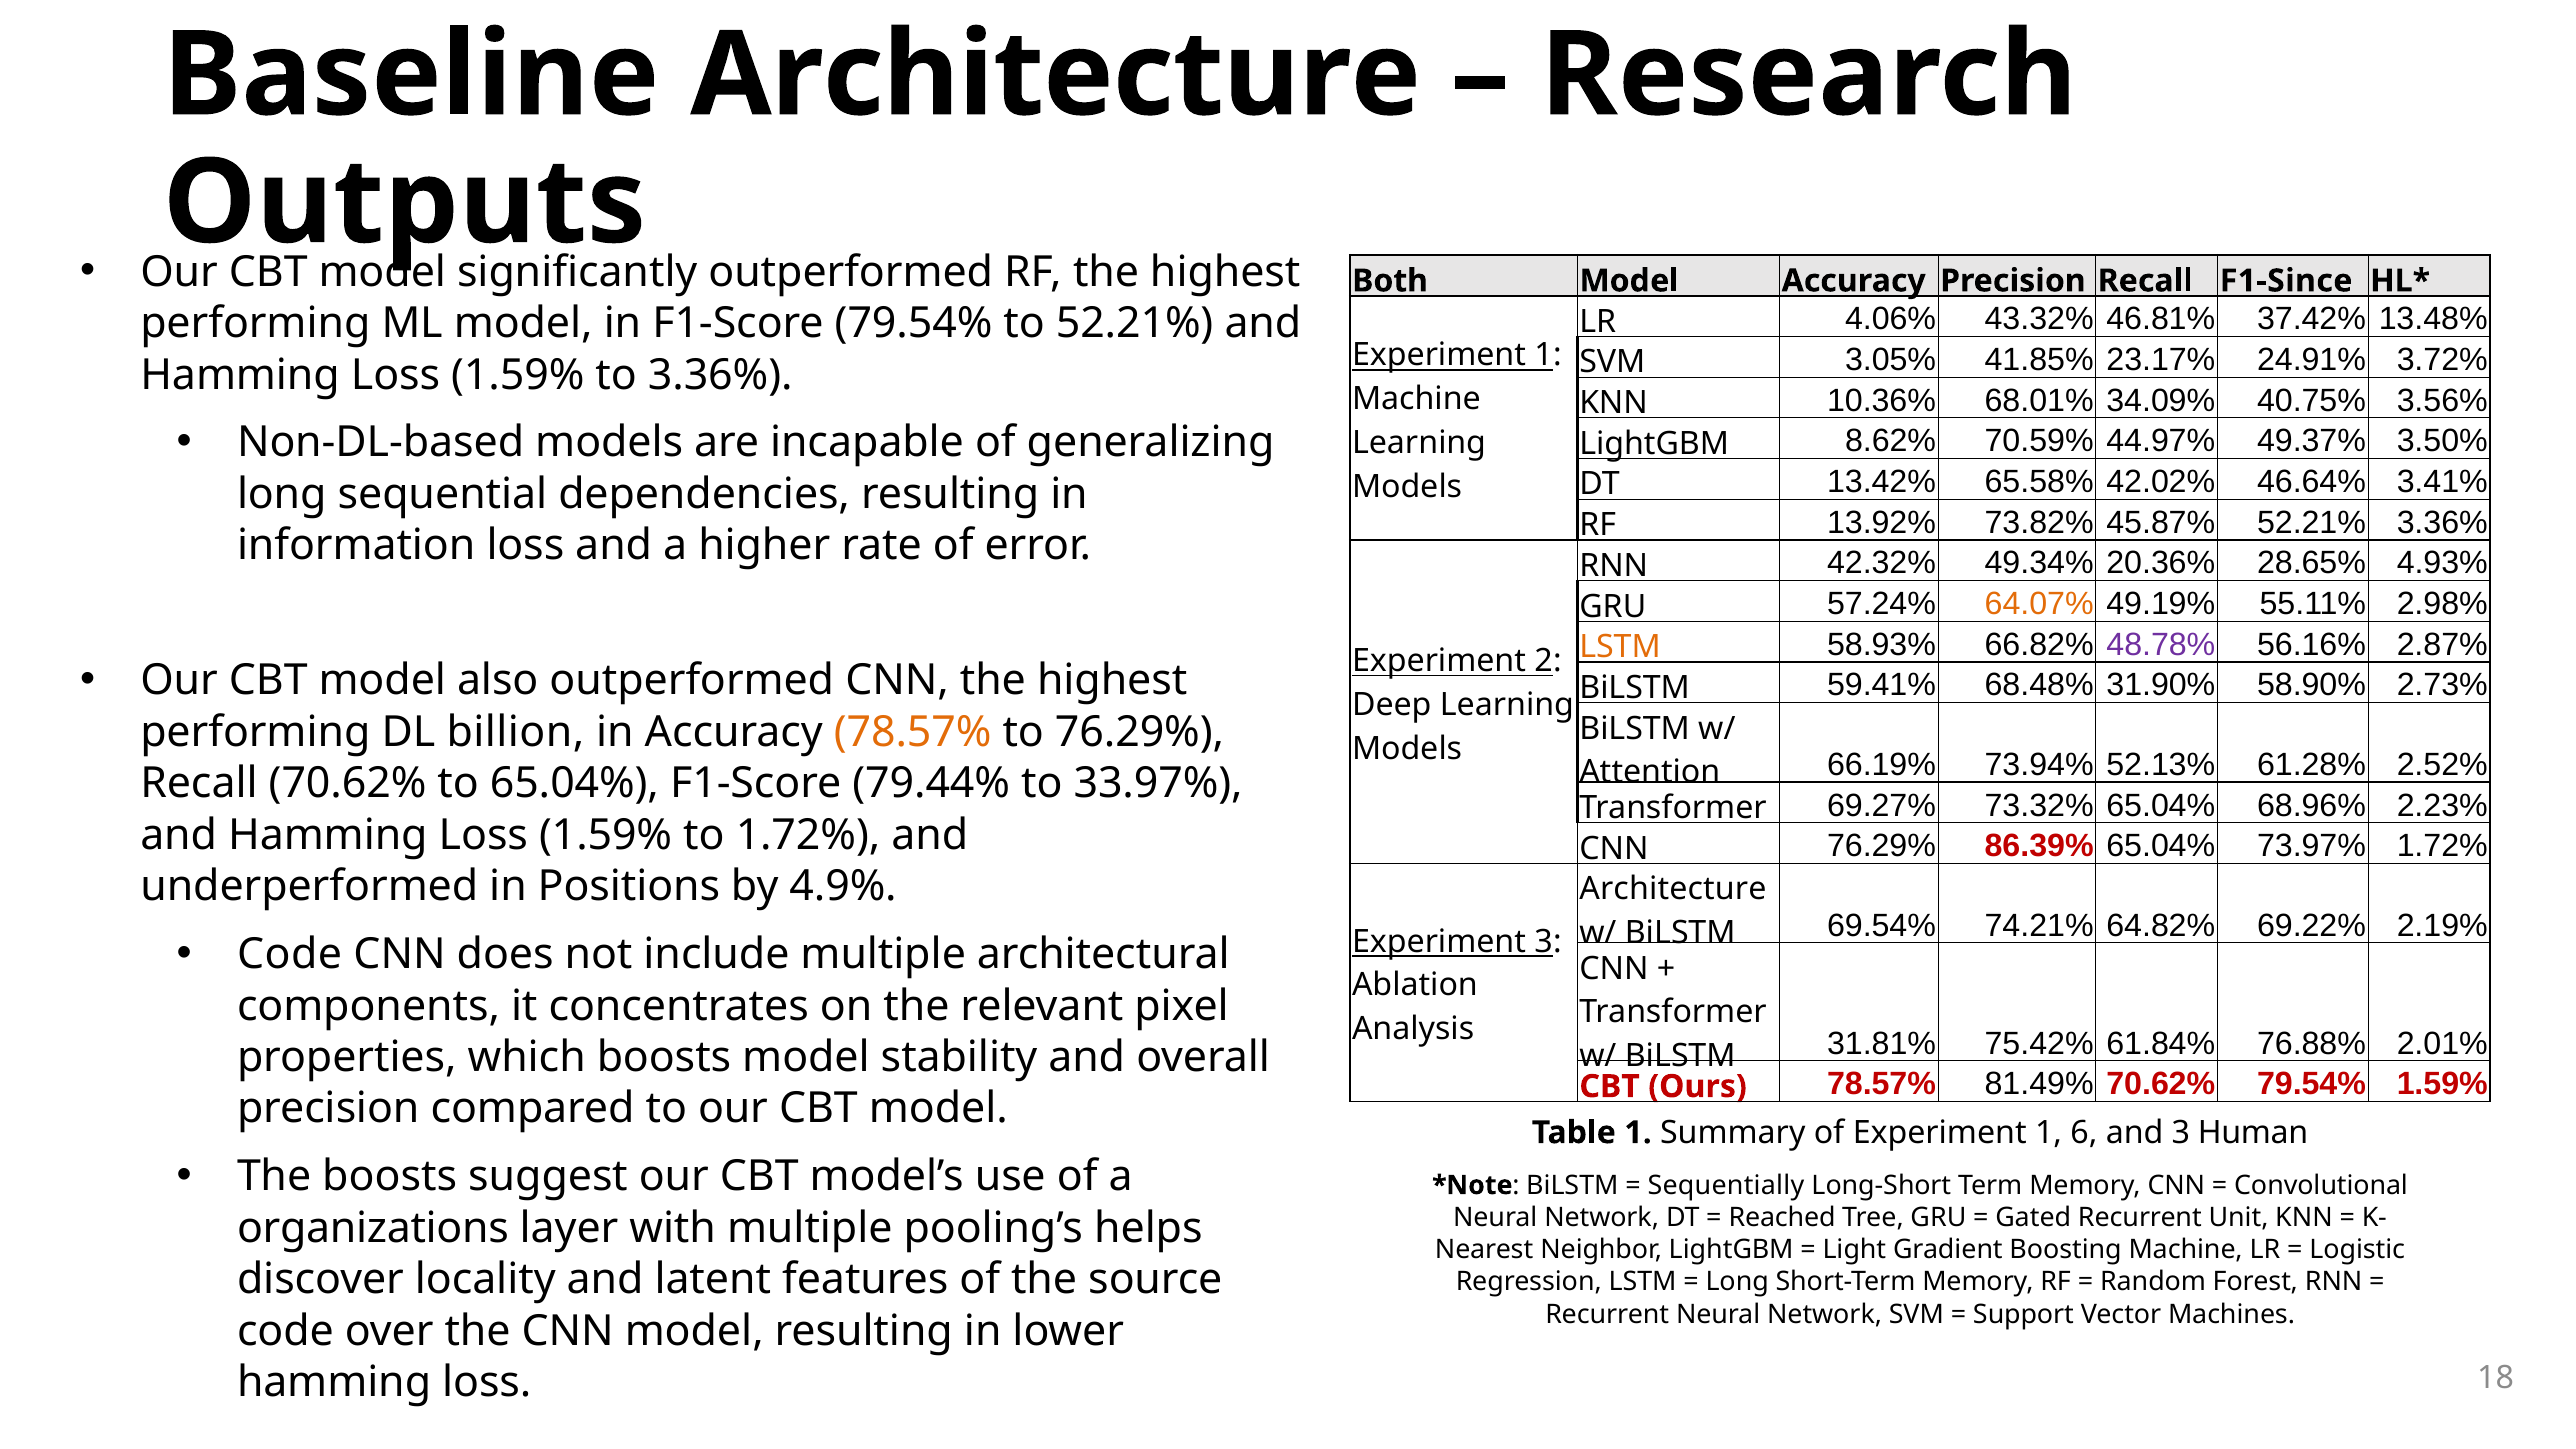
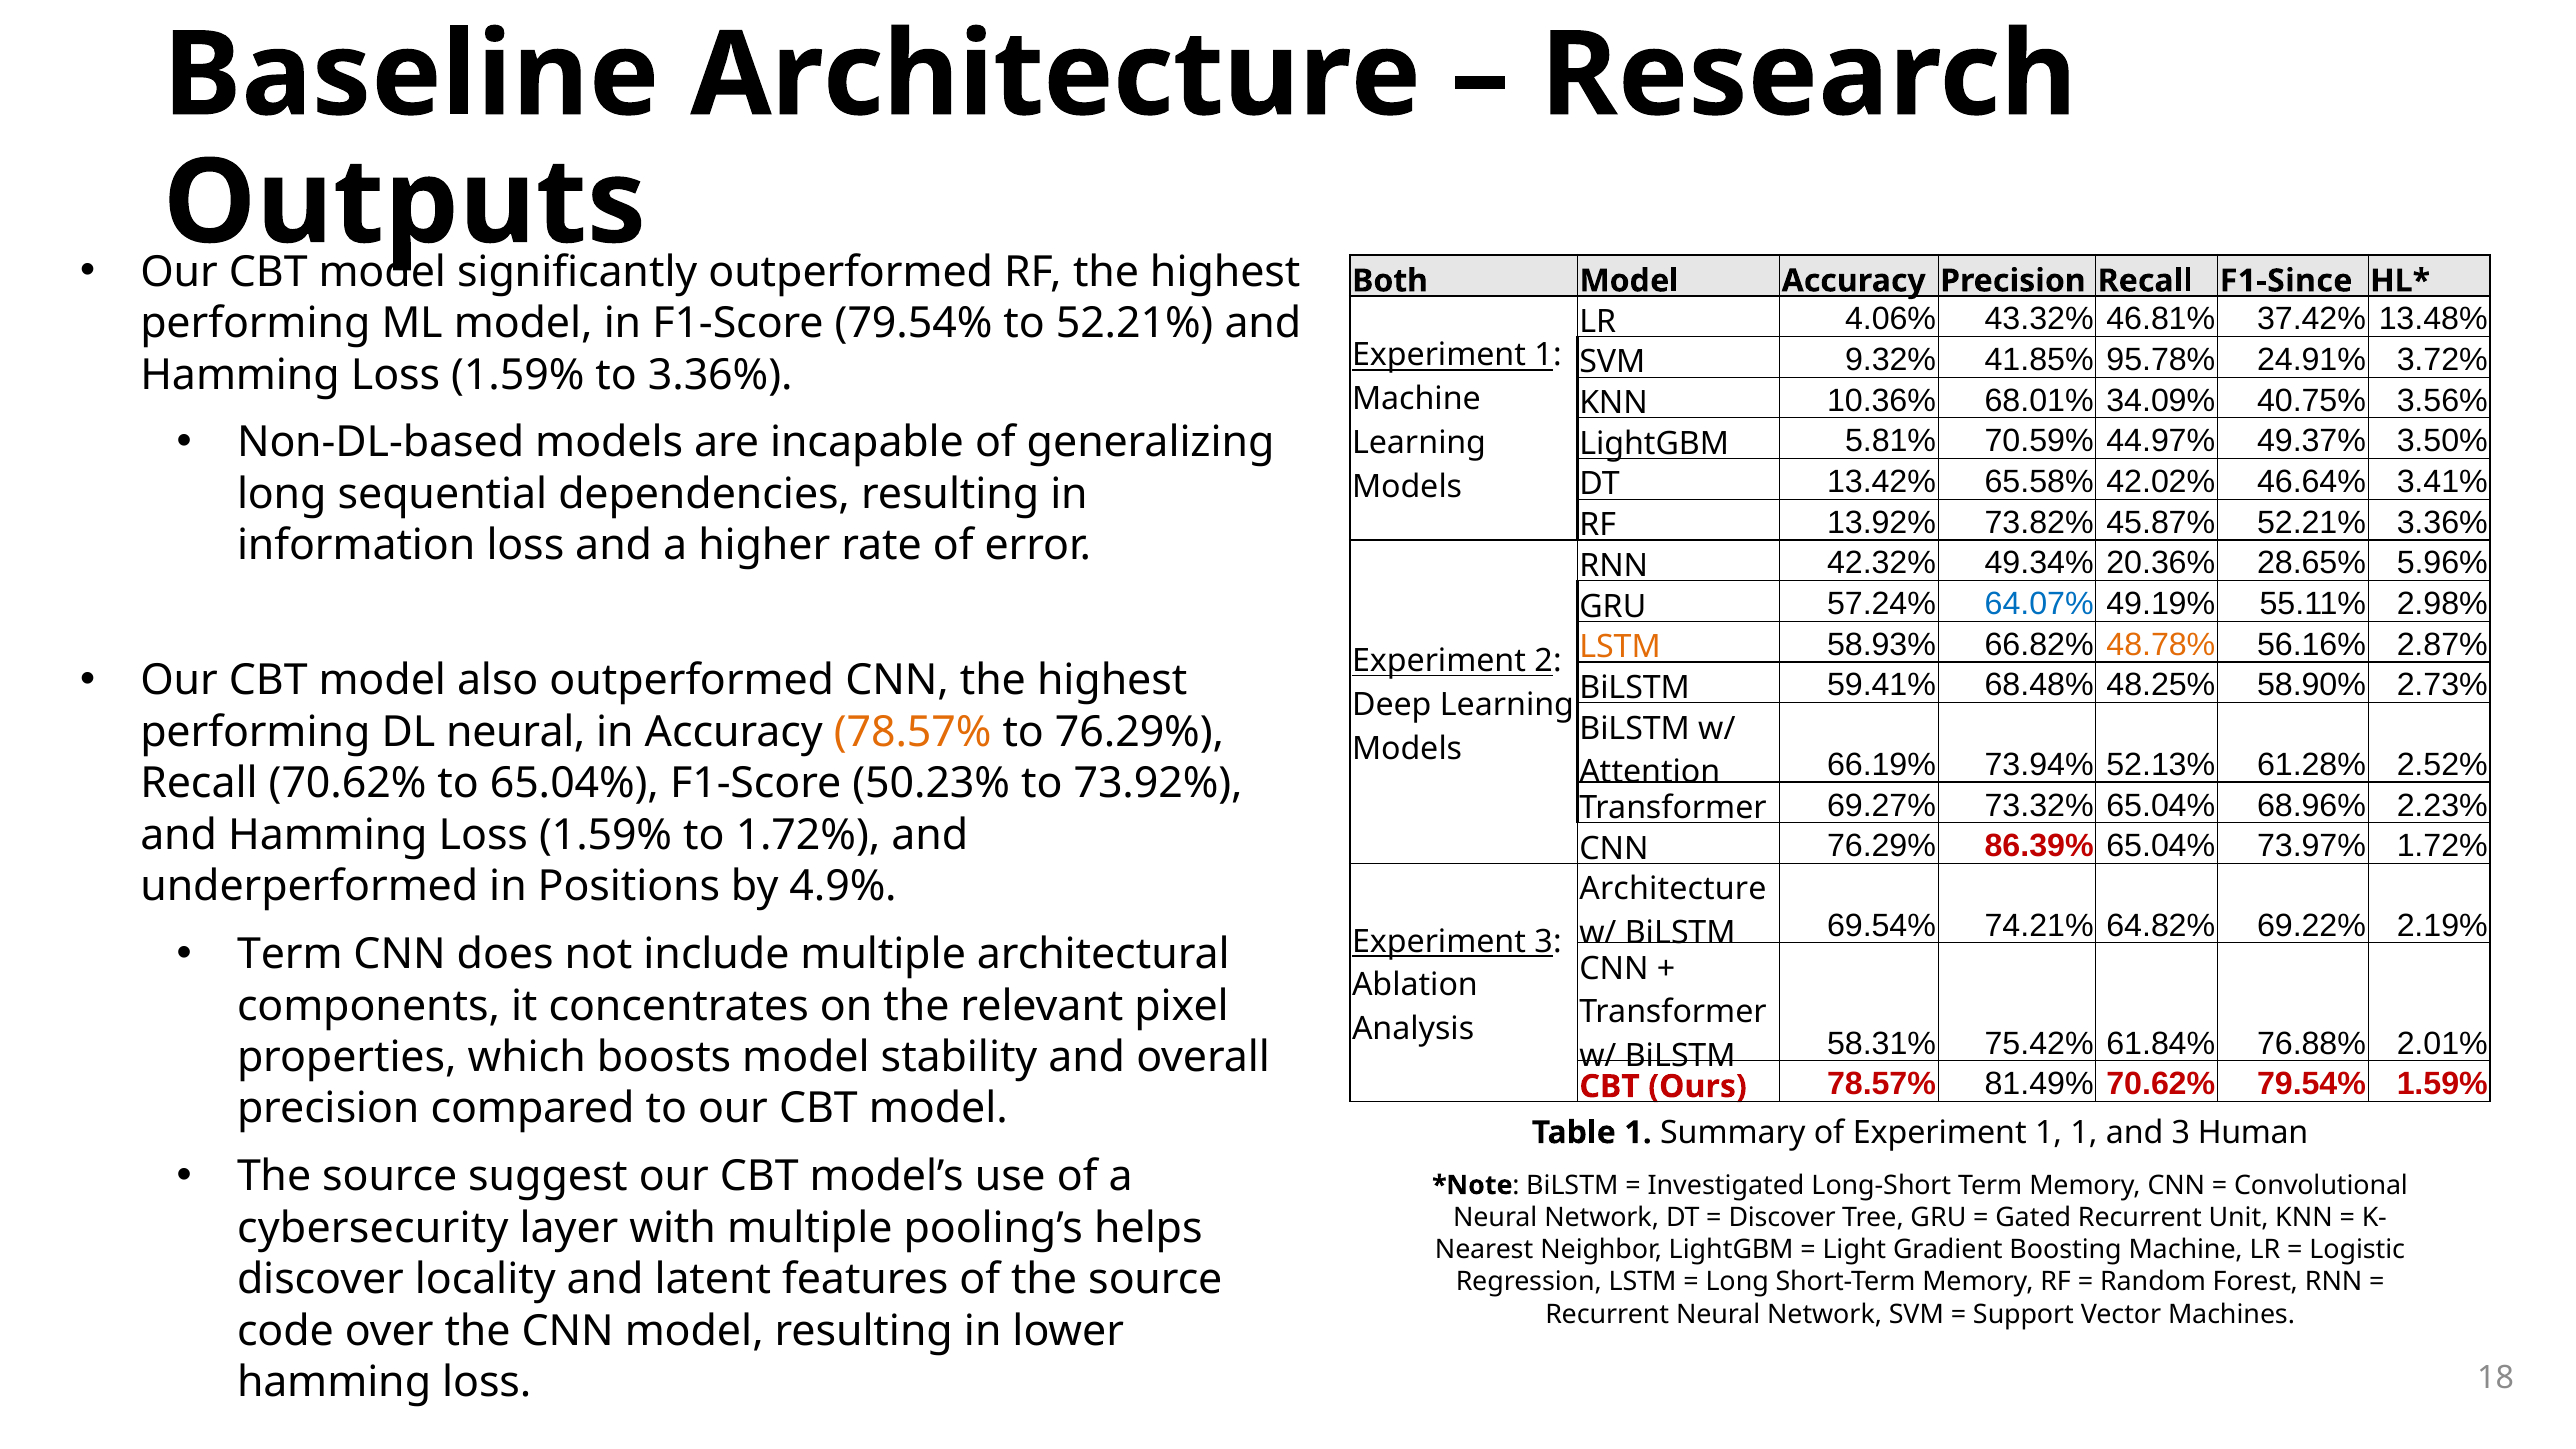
3.05%: 3.05% -> 9.32%
23.17%: 23.17% -> 95.78%
8.62%: 8.62% -> 5.81%
4.93%: 4.93% -> 5.96%
64.07% colour: orange -> blue
48.78% colour: purple -> orange
31.90%: 31.90% -> 48.25%
DL billion: billion -> neural
79.44%: 79.44% -> 50.23%
33.97%: 33.97% -> 73.92%
Code at (290, 954): Code -> Term
31.81%: 31.81% -> 58.31%
1 6: 6 -> 1
boosts at (390, 1176): boosts -> source
Sequentially: Sequentially -> Investigated
Reached at (1782, 1217): Reached -> Discover
organizations: organizations -> cybersecurity
